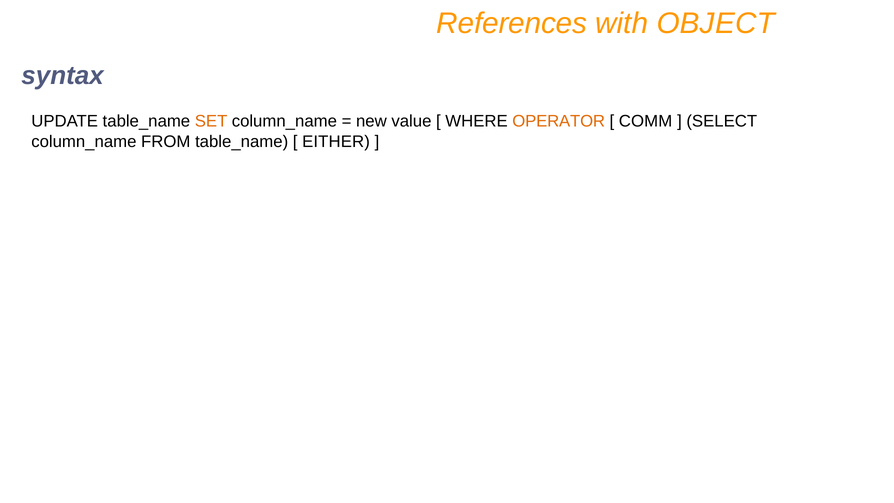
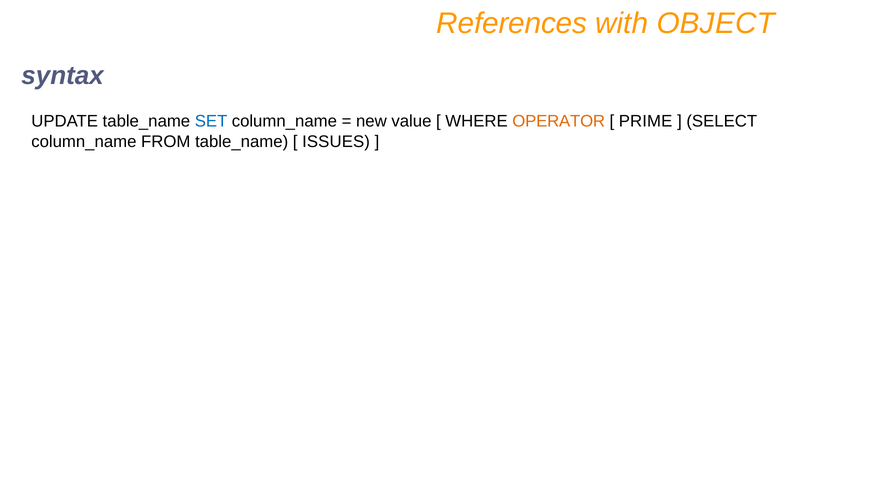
SET colour: orange -> blue
COMM: COMM -> PRIME
EITHER: EITHER -> ISSUES
